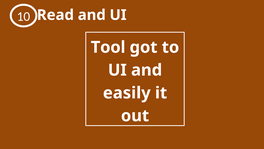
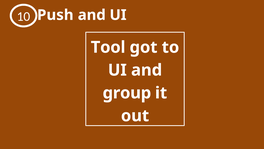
Read: Read -> Push
easily: easily -> group
